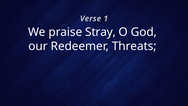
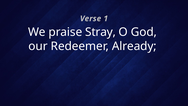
Threats: Threats -> Already
